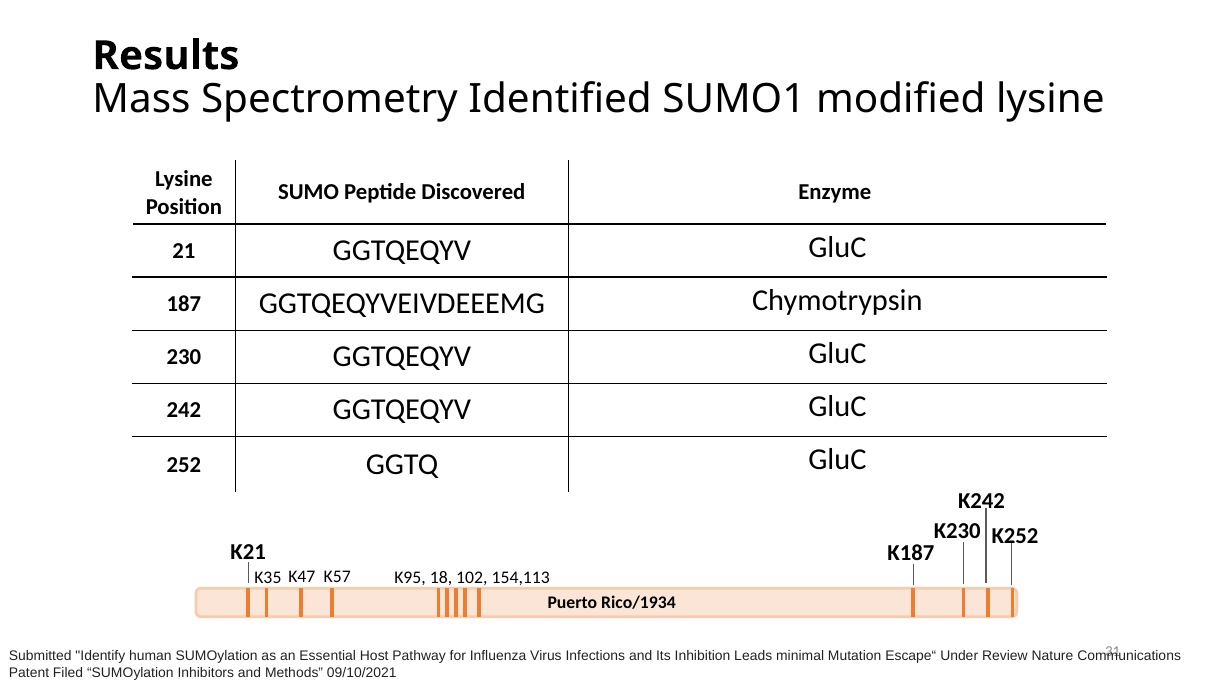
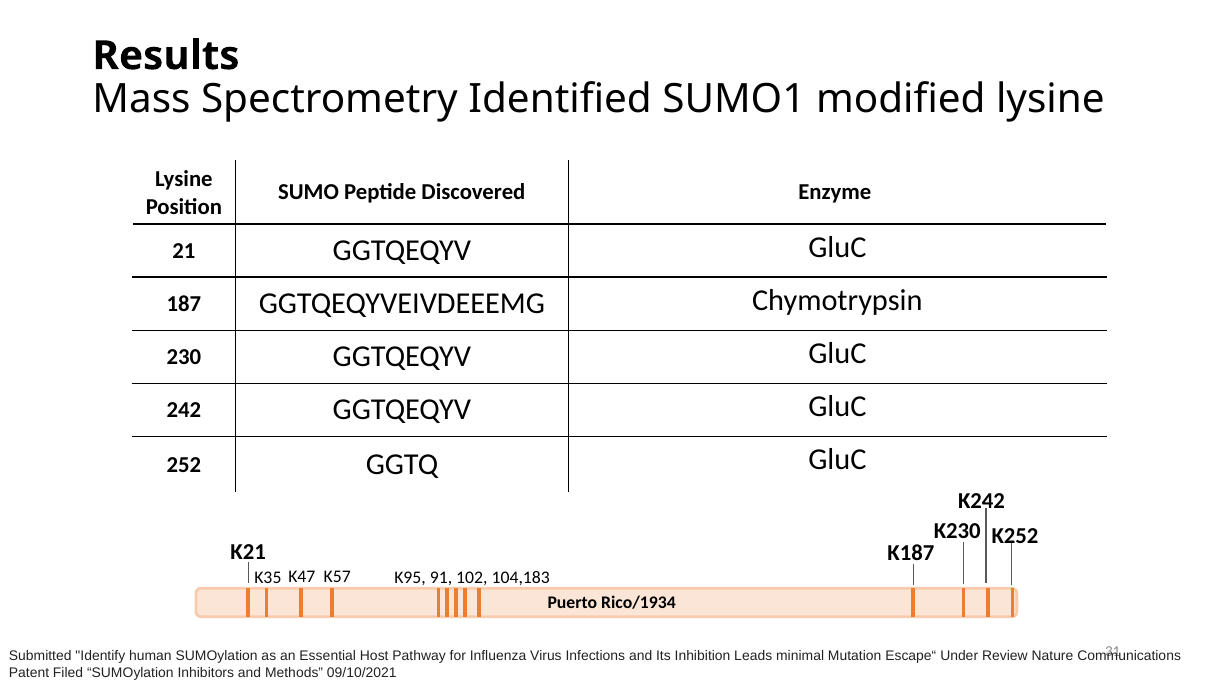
18: 18 -> 91
154,113: 154,113 -> 104,183
